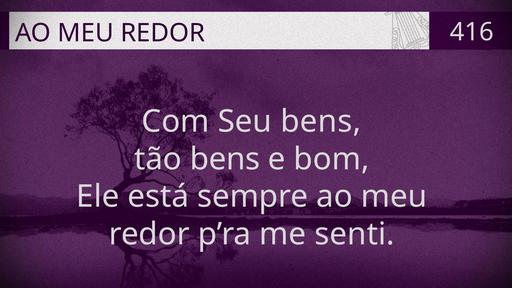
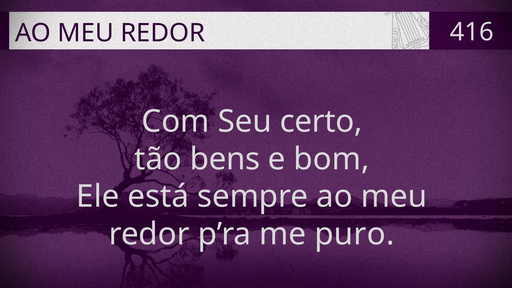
Seu bens: bens -> certo
senti: senti -> puro
